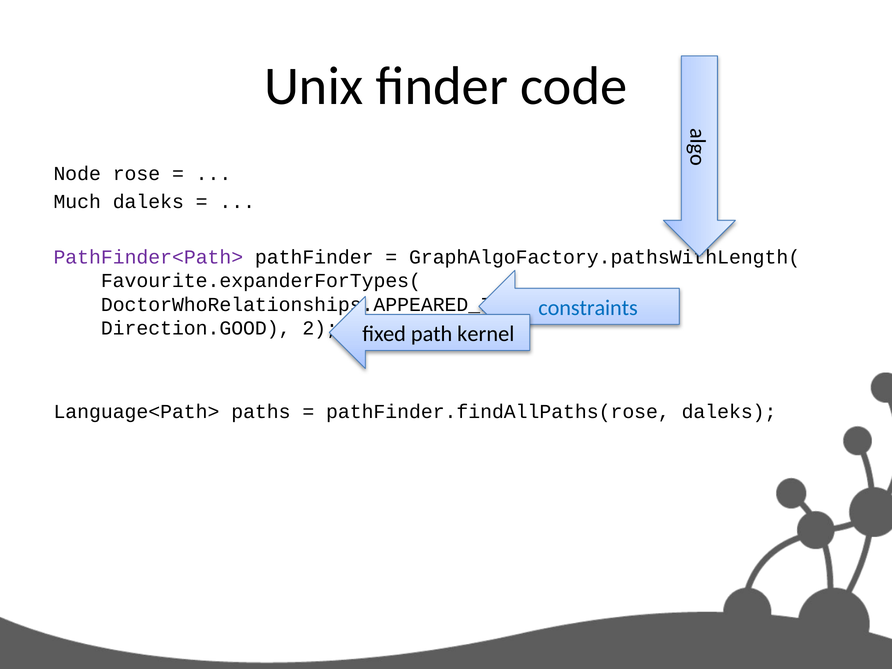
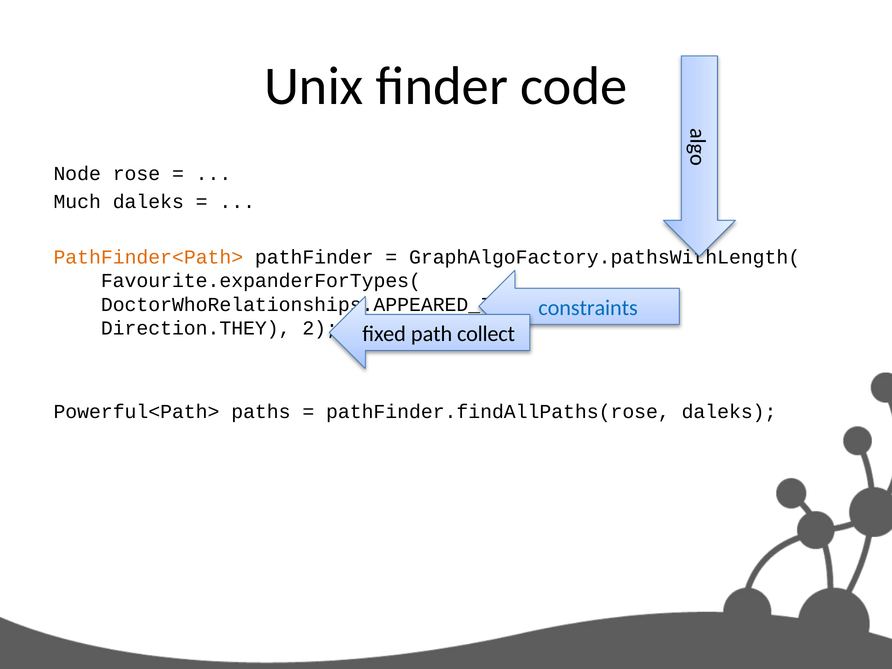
PathFinder<Path> colour: purple -> orange
Direction.GOOD: Direction.GOOD -> Direction.THEY
kernel: kernel -> collect
Language<Path>: Language<Path> -> Powerful<Path>
